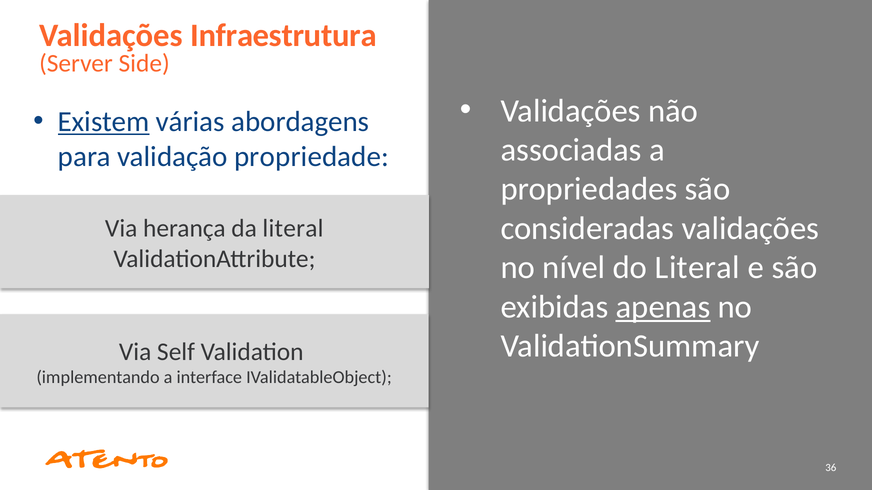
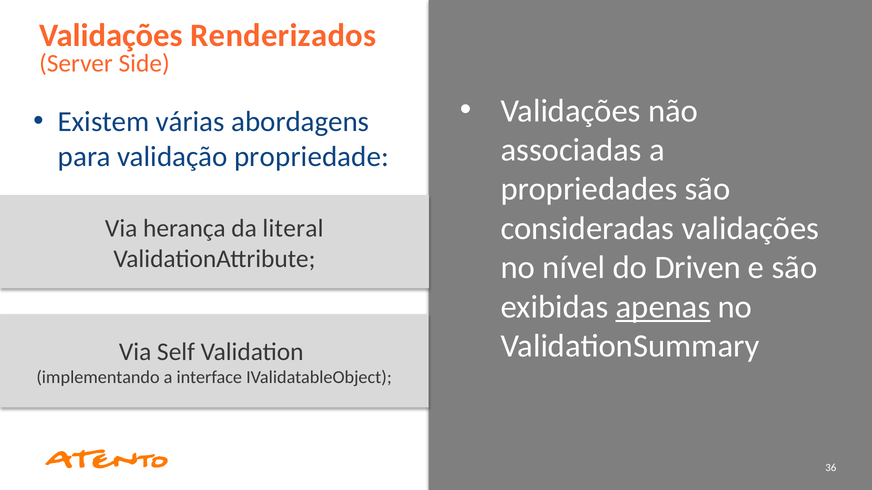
Infraestrutura: Infraestrutura -> Renderizados
Existem underline: present -> none
do Literal: Literal -> Driven
